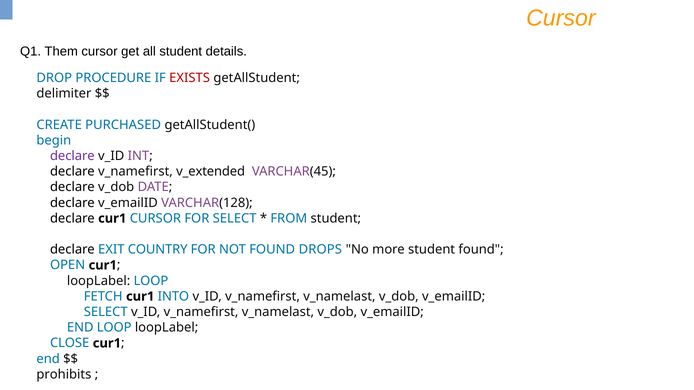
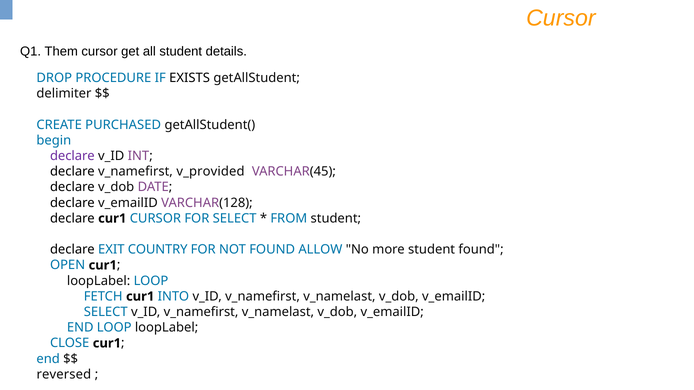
EXISTS colour: red -> black
v_extended: v_extended -> v_provided
DROPS: DROPS -> ALLOW
prohibits: prohibits -> reversed
